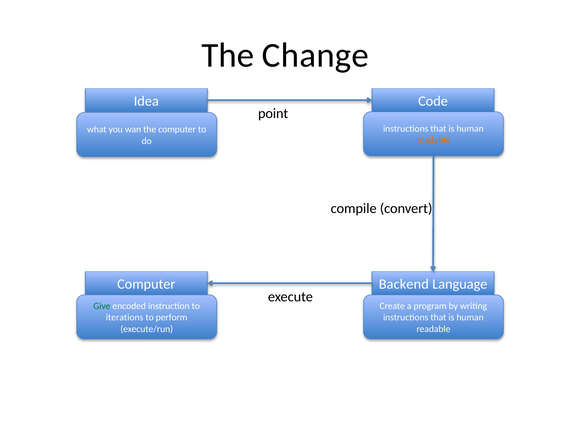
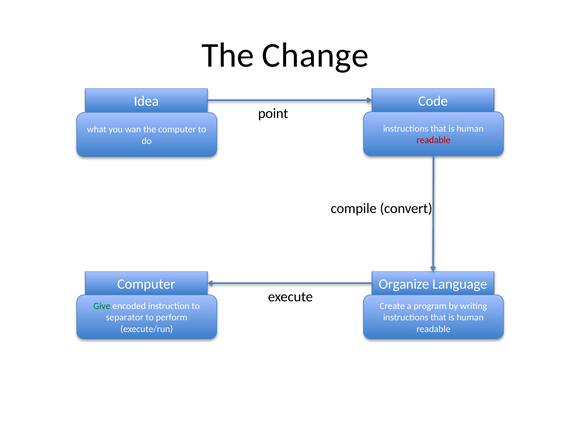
readable at (433, 140) colour: orange -> red
Backend: Backend -> Organize
iterations: iterations -> separator
